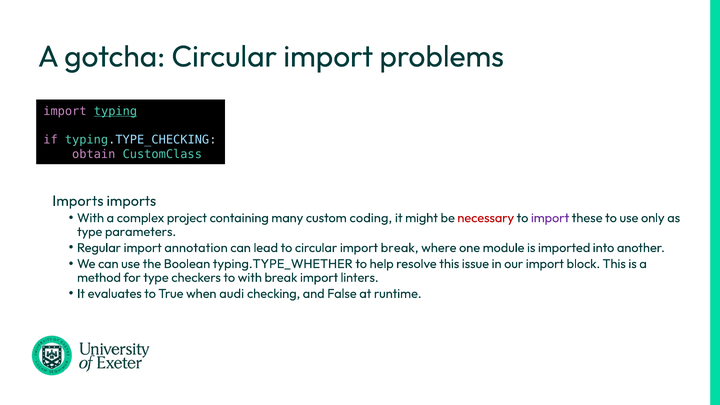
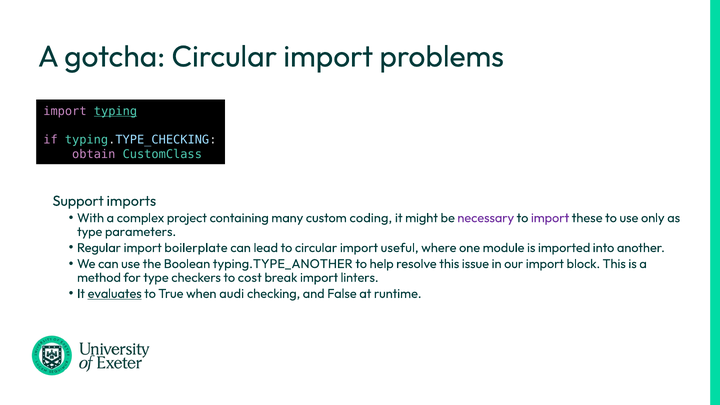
Imports at (78, 201): Imports -> Support
necessary colour: red -> purple
annotation: annotation -> boilerplate
import break: break -> useful
typing.TYPE_WHETHER: typing.TYPE_WHETHER -> typing.TYPE_ANOTHER
to with: with -> cost
evaluates underline: none -> present
